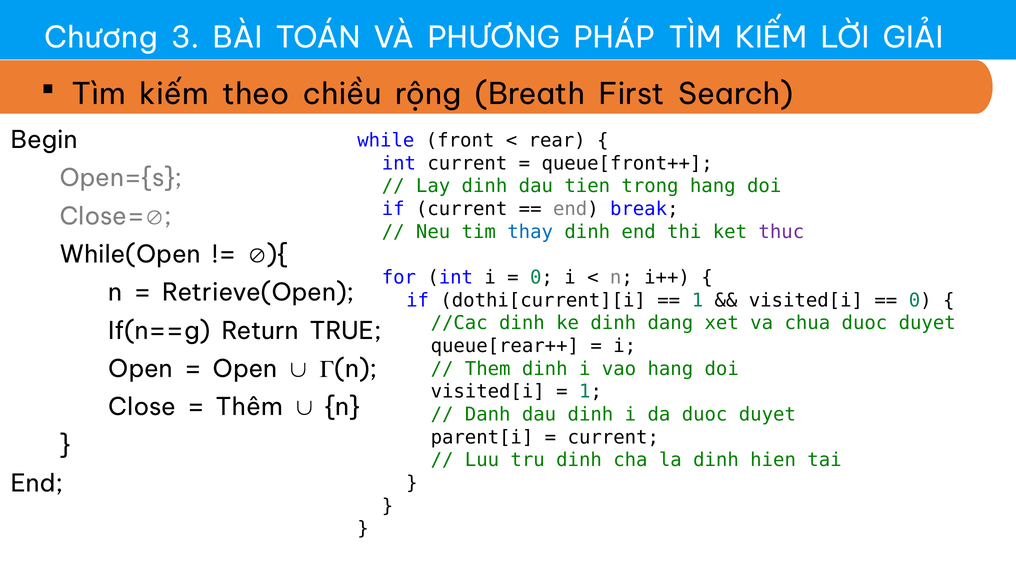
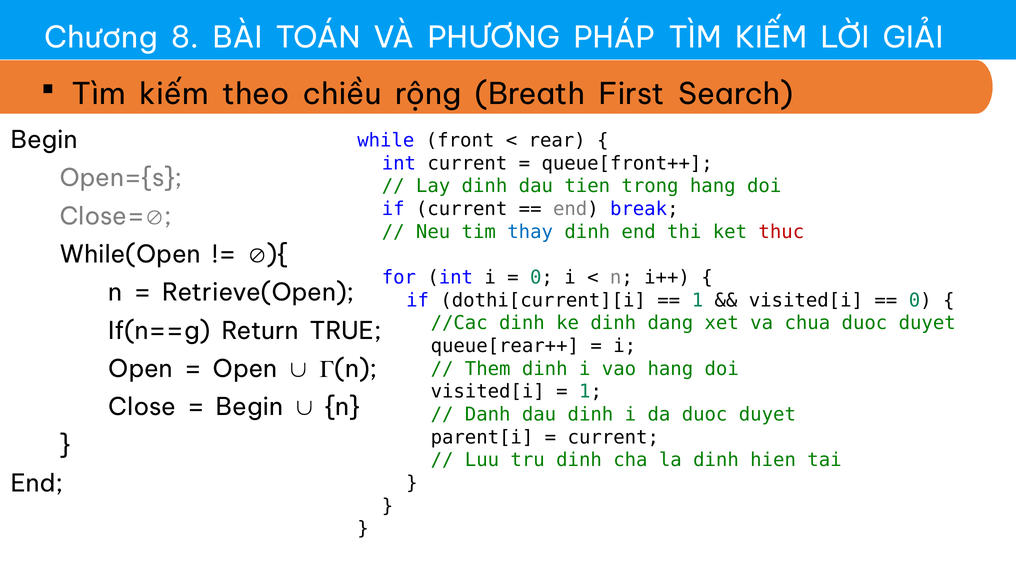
3: 3 -> 8
thuc colour: purple -> red
Thêm at (250, 407): Thêm -> Begin
